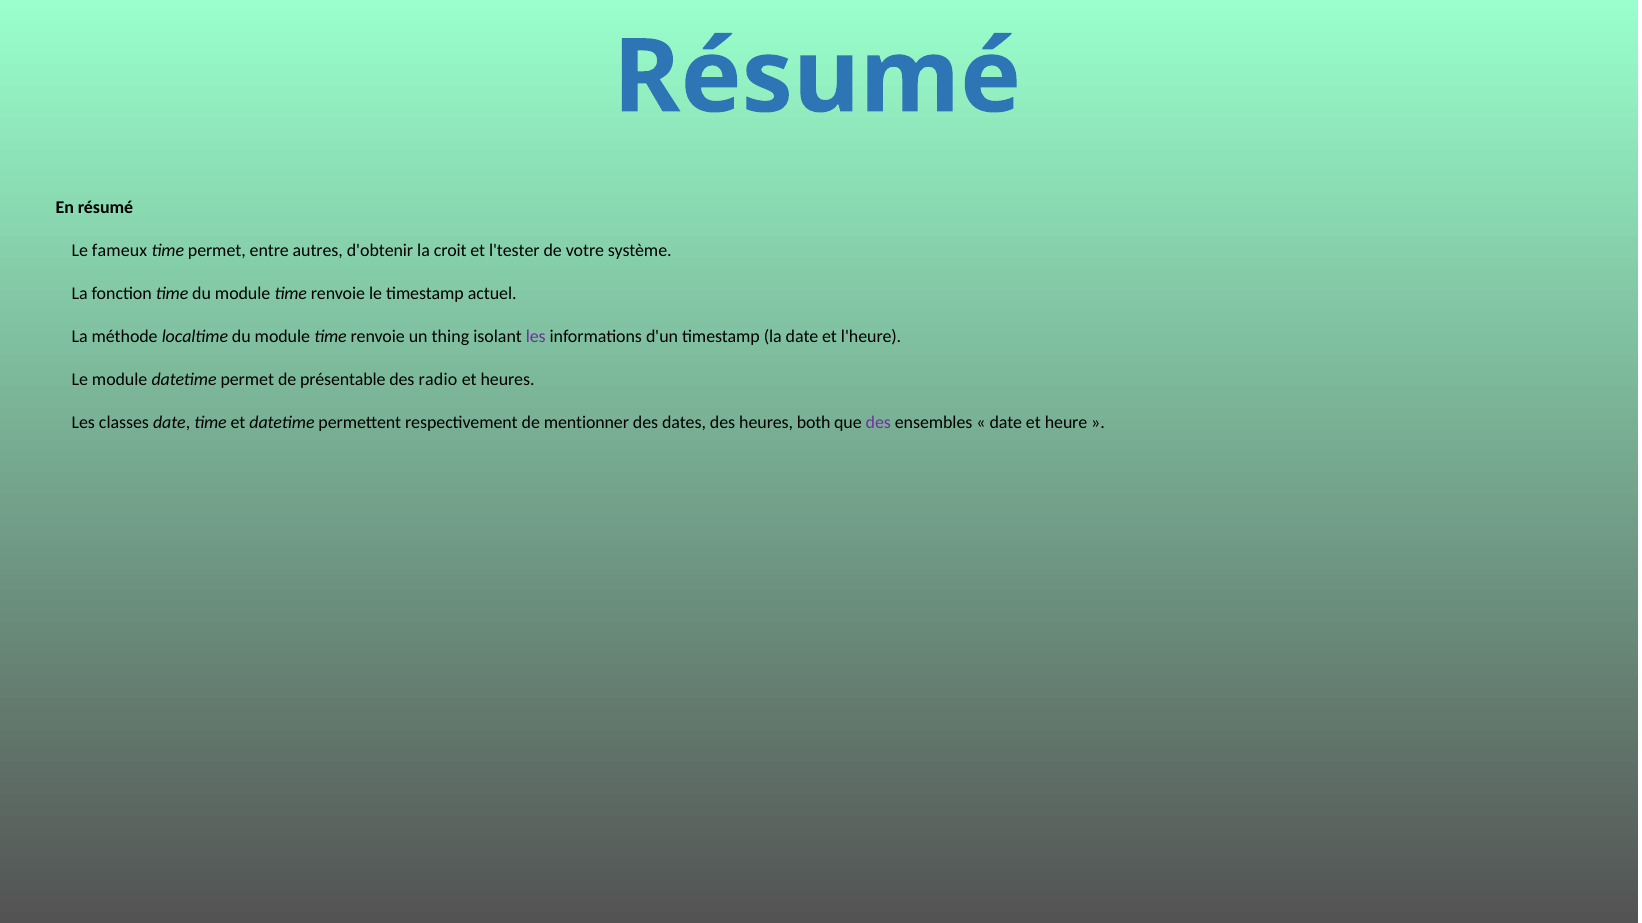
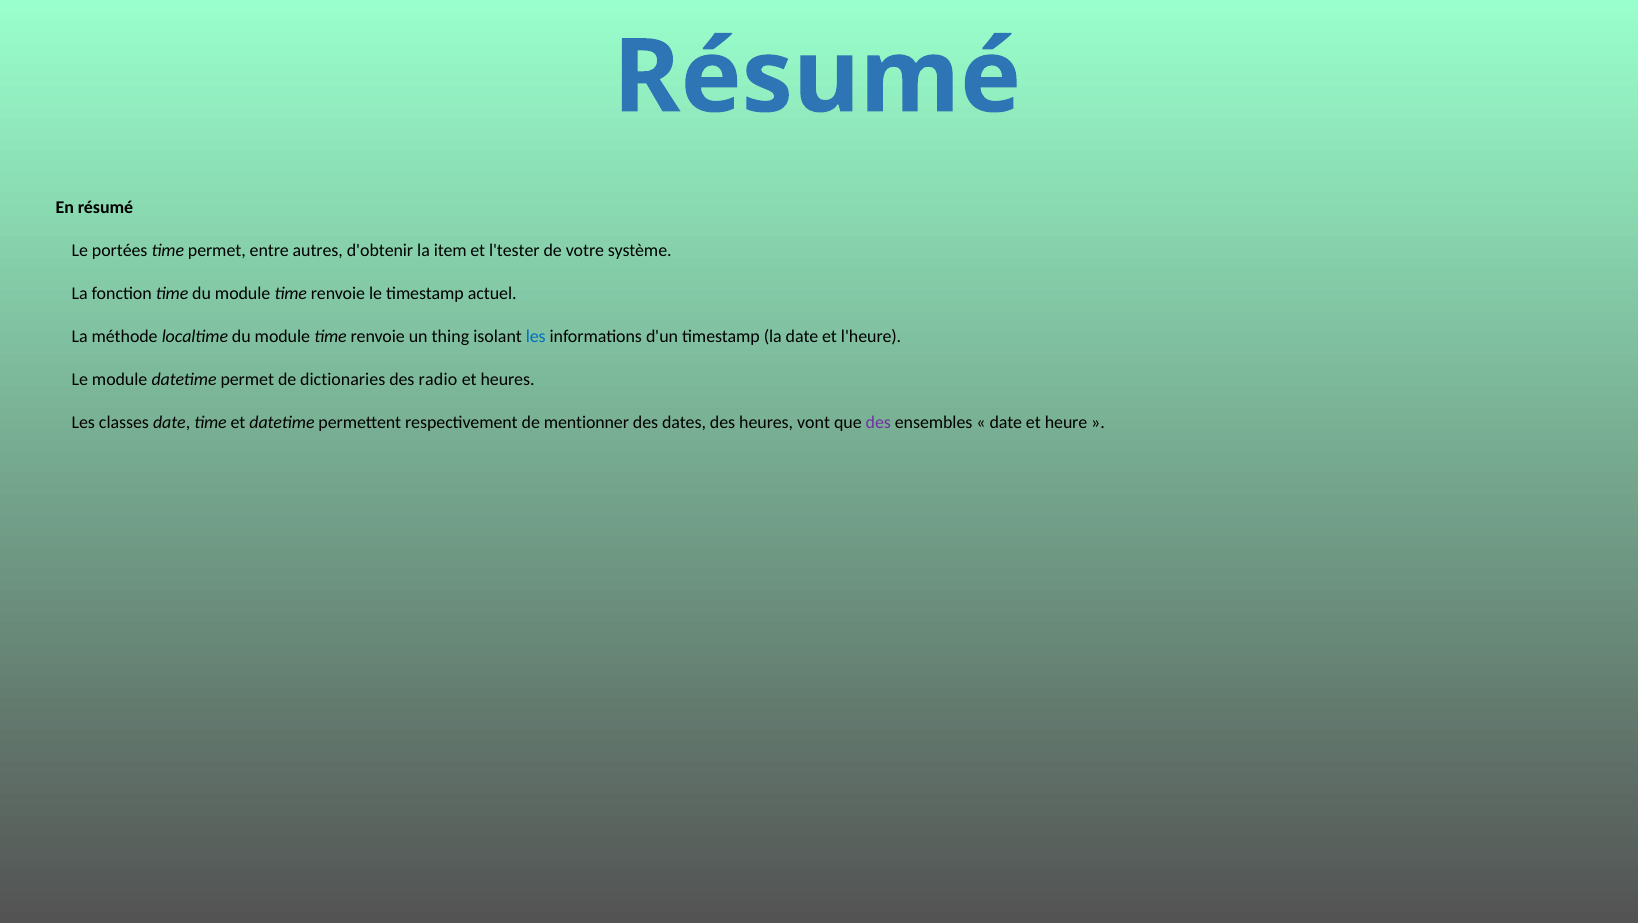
fameux: fameux -> portées
croit: croit -> item
les at (536, 337) colour: purple -> blue
présentable: présentable -> dictionaries
both: both -> vont
